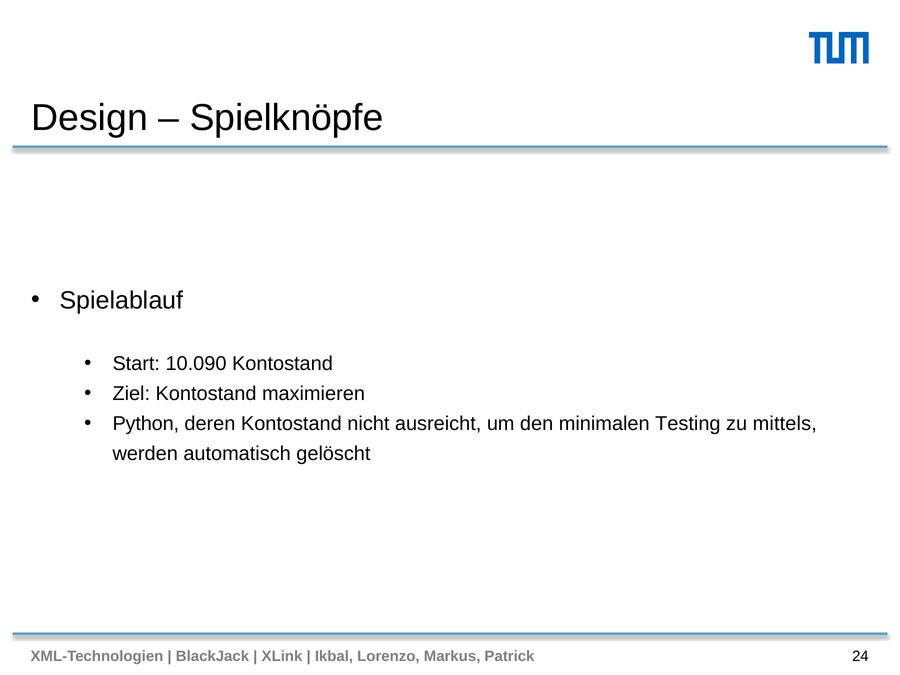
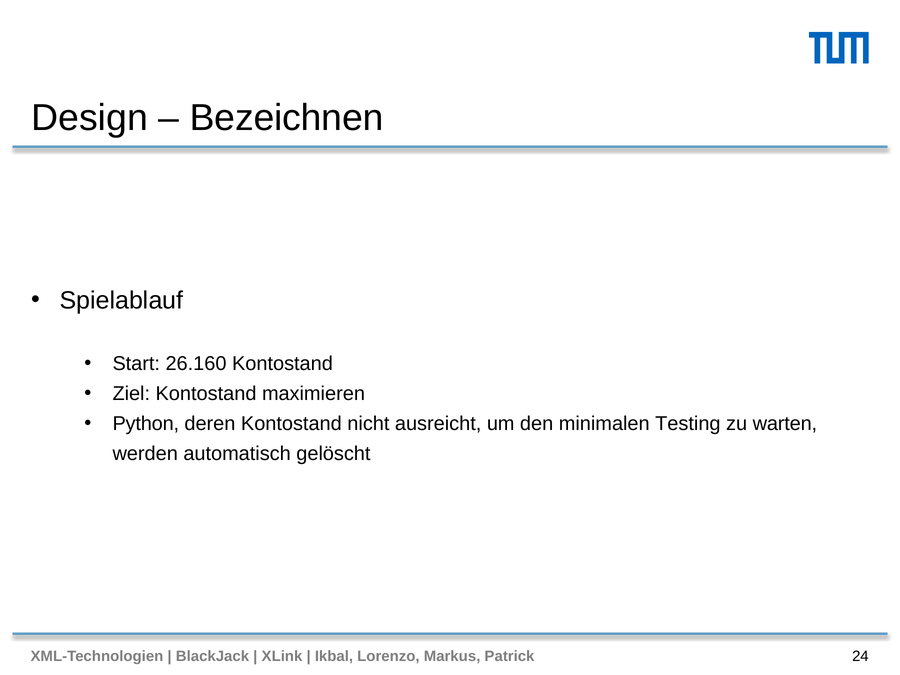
Spielknöpfe: Spielknöpfe -> Bezeichnen
10.090: 10.090 -> 26.160
mittels: mittels -> warten
